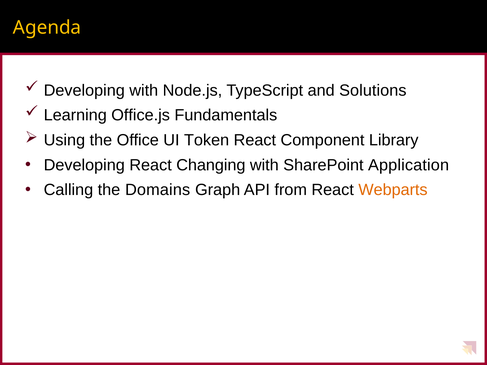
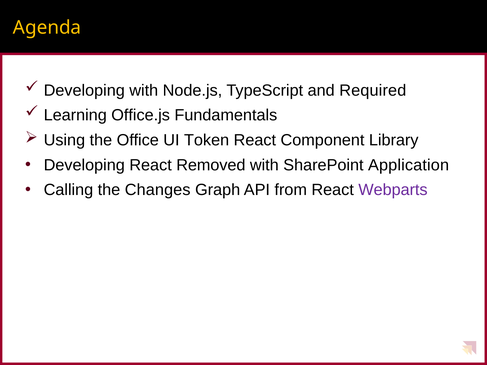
Solutions: Solutions -> Required
Changing: Changing -> Removed
Domains: Domains -> Changes
Webparts colour: orange -> purple
